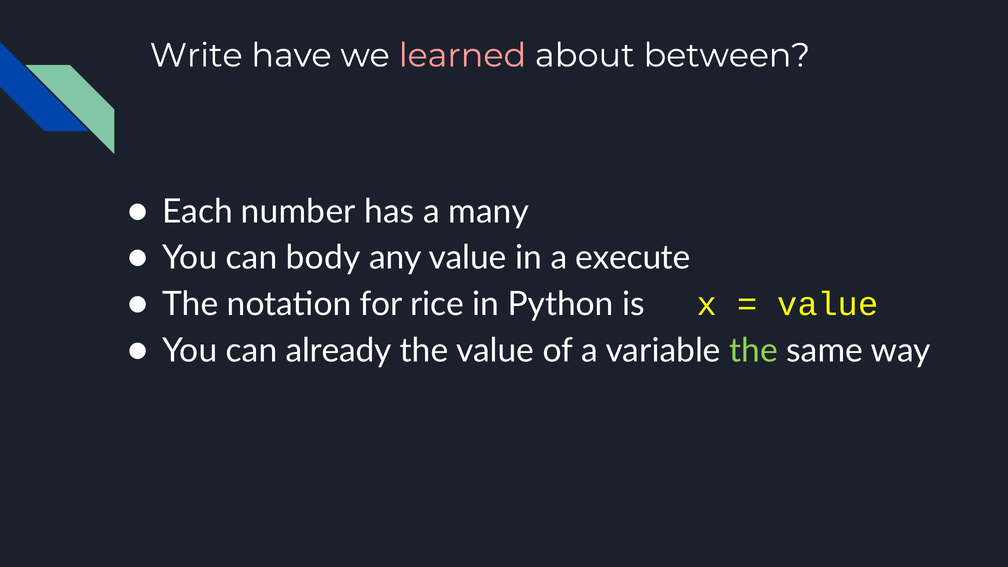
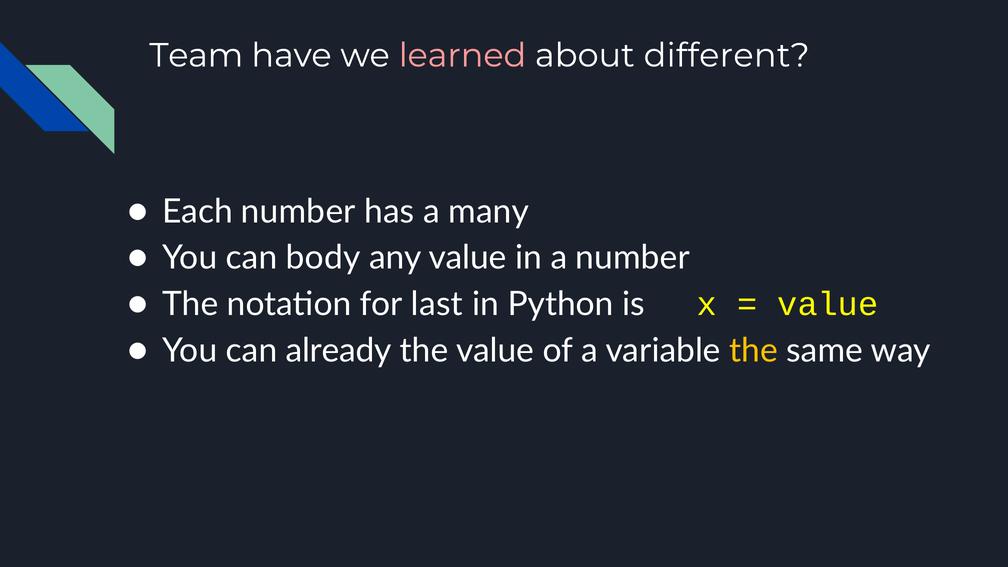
Write: Write -> Team
between: between -> different
a execute: execute -> number
rice: rice -> last
the at (754, 350) colour: light green -> yellow
